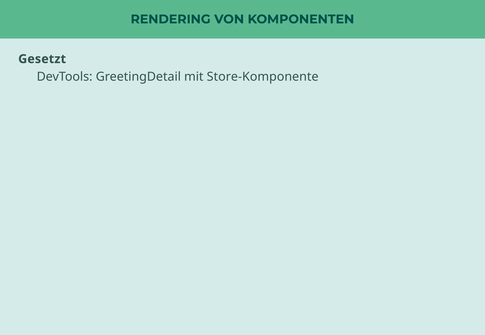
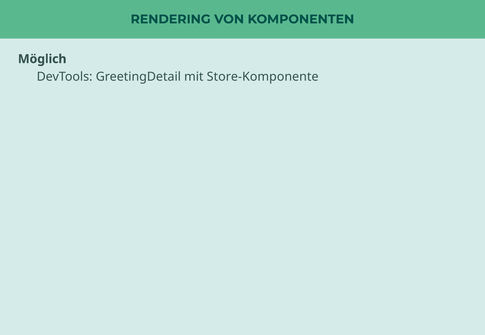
Gesetzt: Gesetzt -> Möglich
